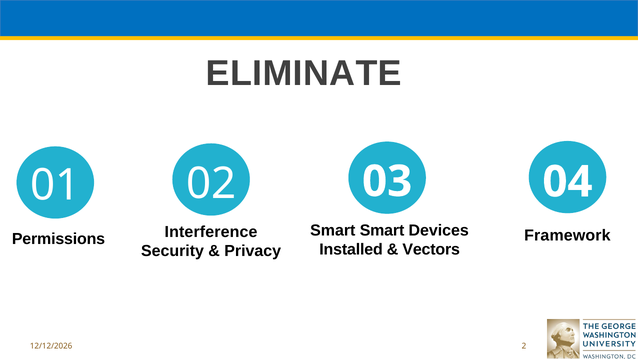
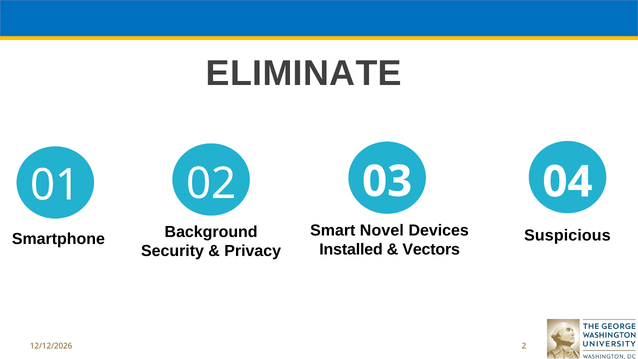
Smart Smart: Smart -> Novel
Interference: Interference -> Background
Framework: Framework -> Suspicious
Permissions: Permissions -> Smartphone
